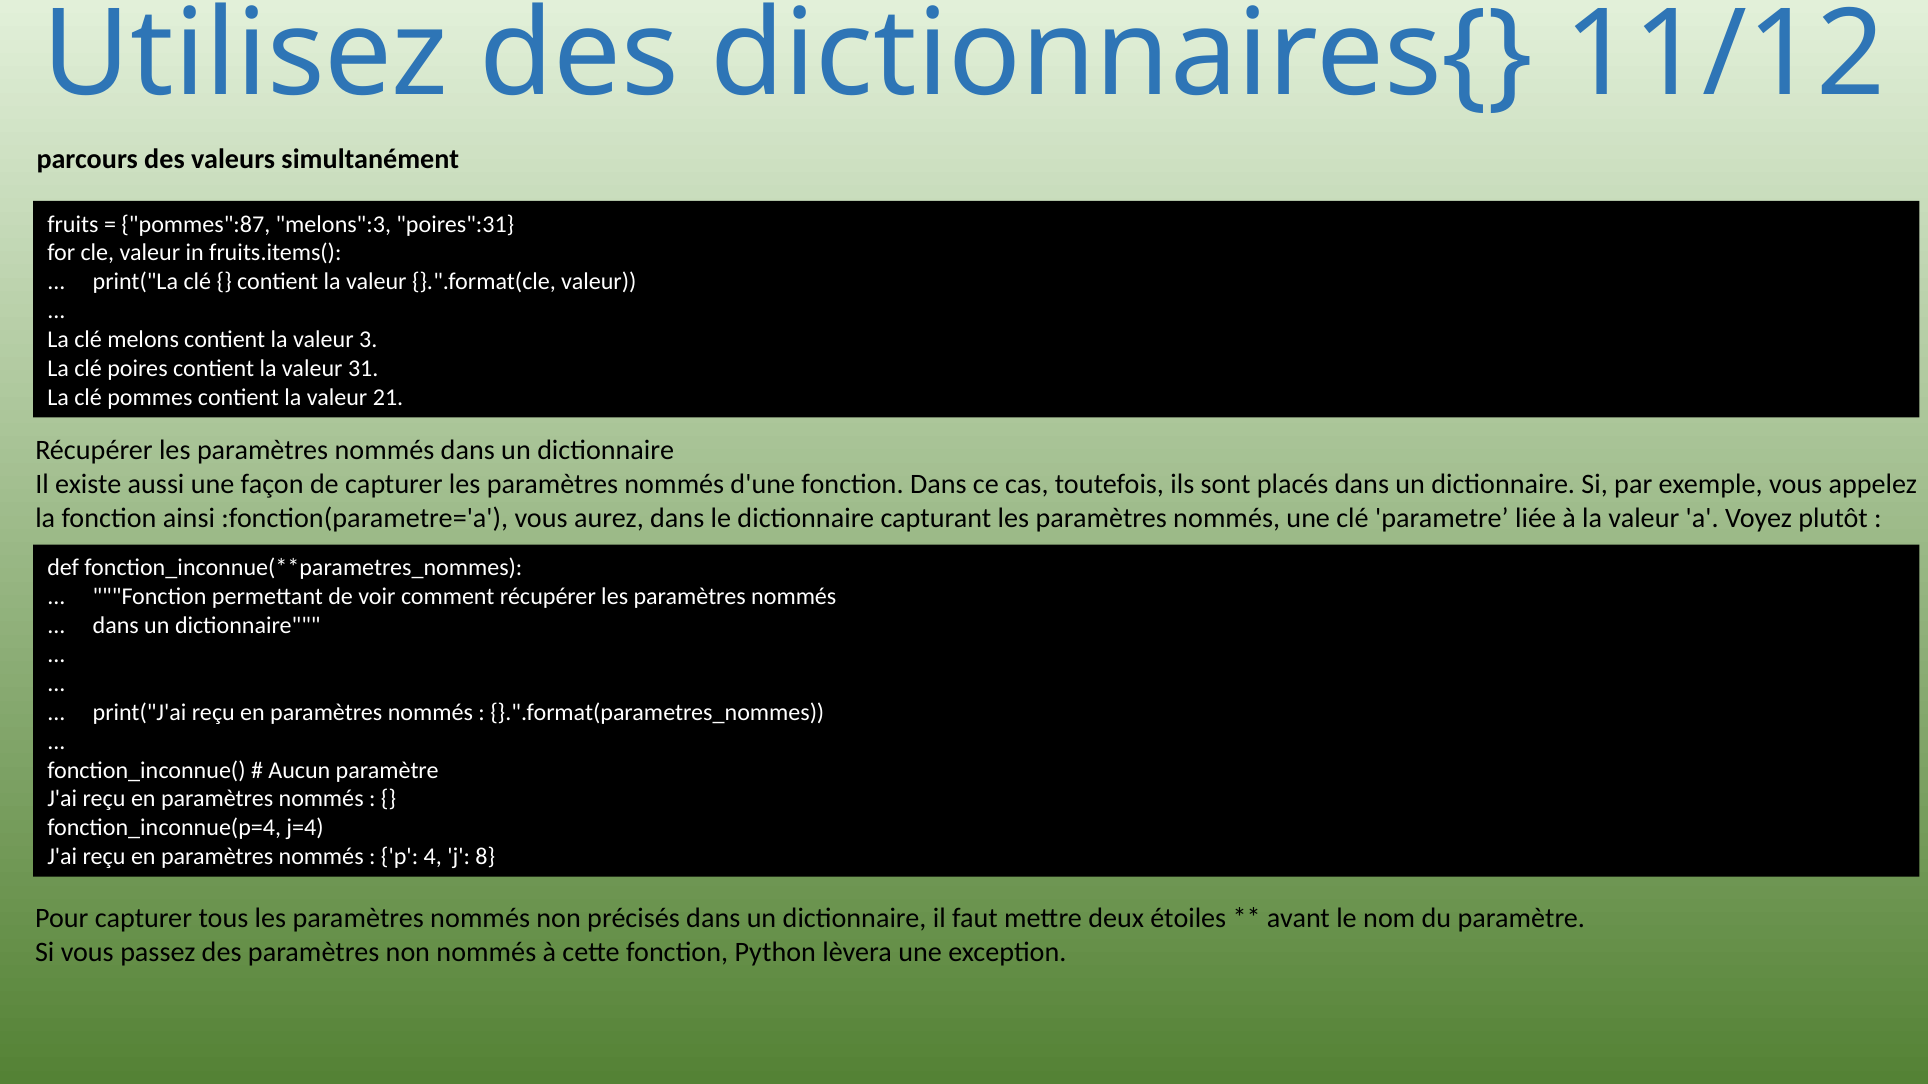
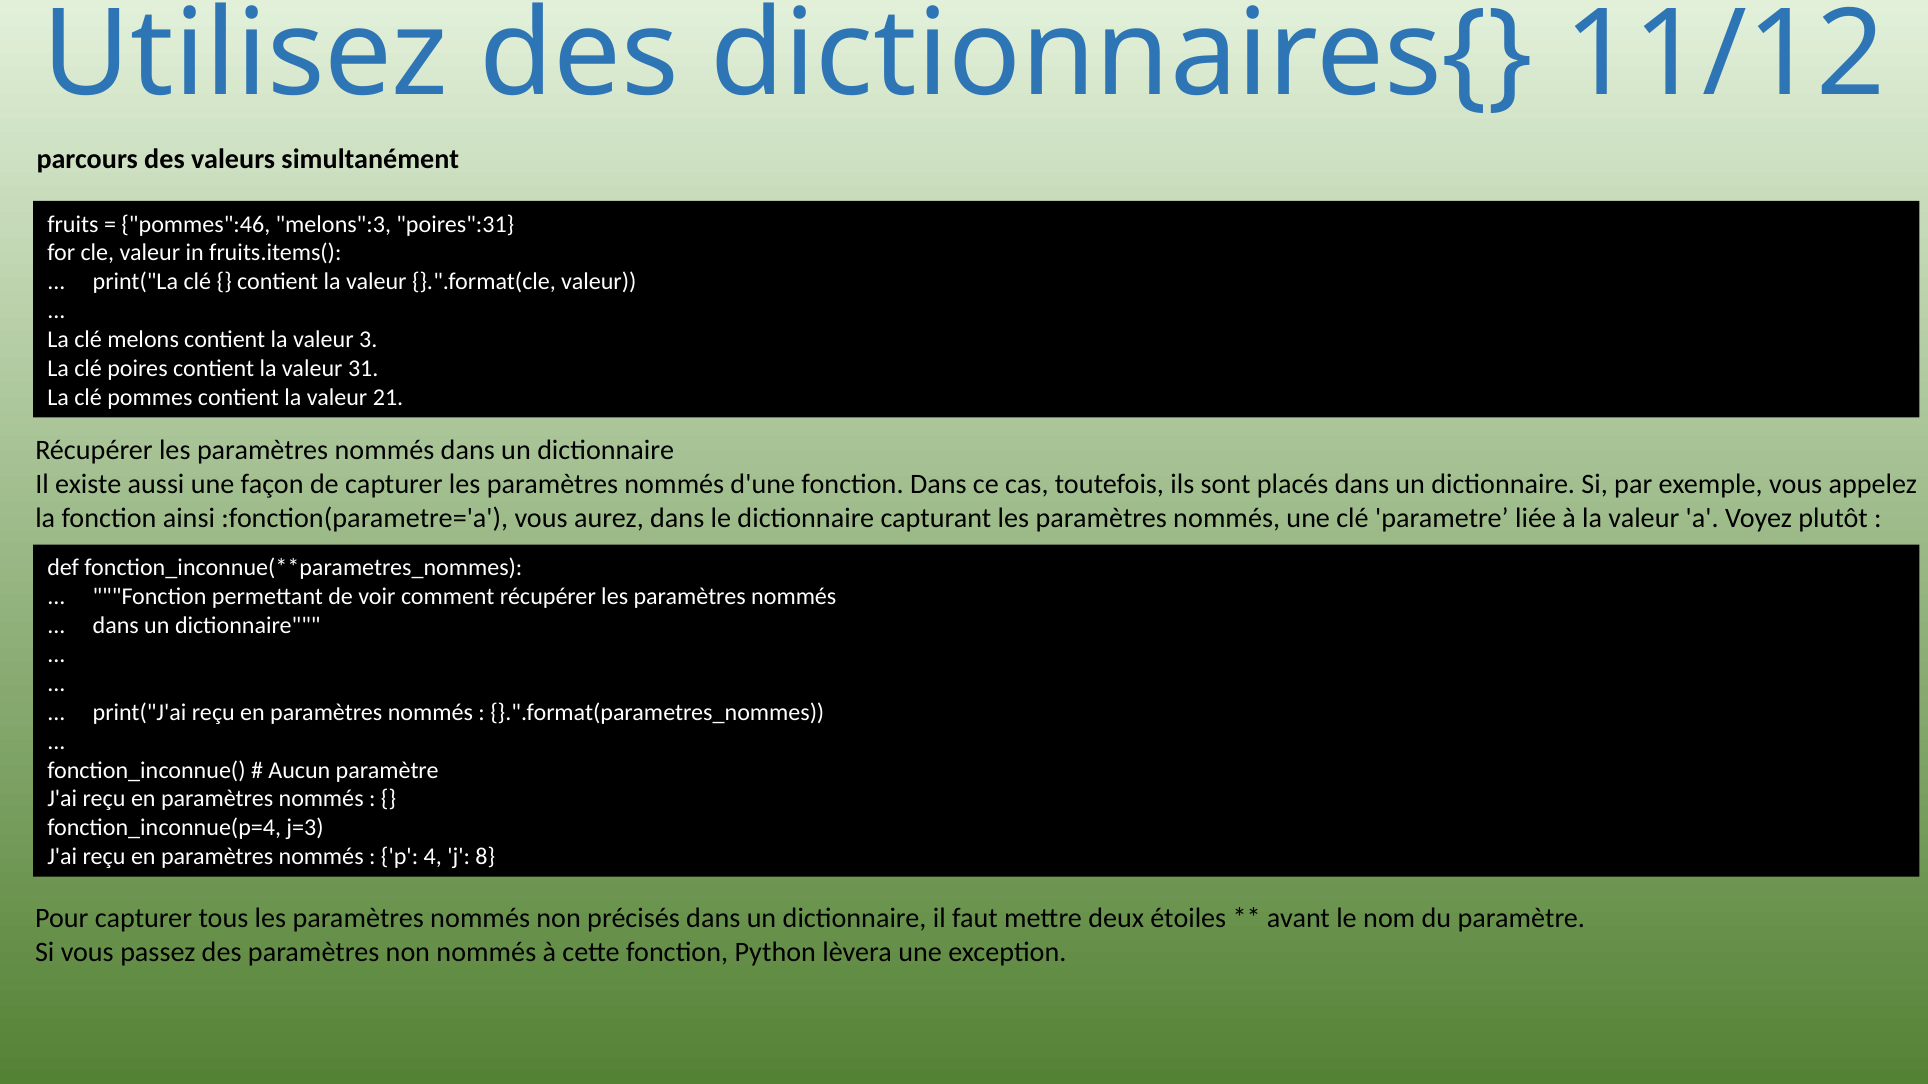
pommes":87: pommes":87 -> pommes":46
j=4: j=4 -> j=3
